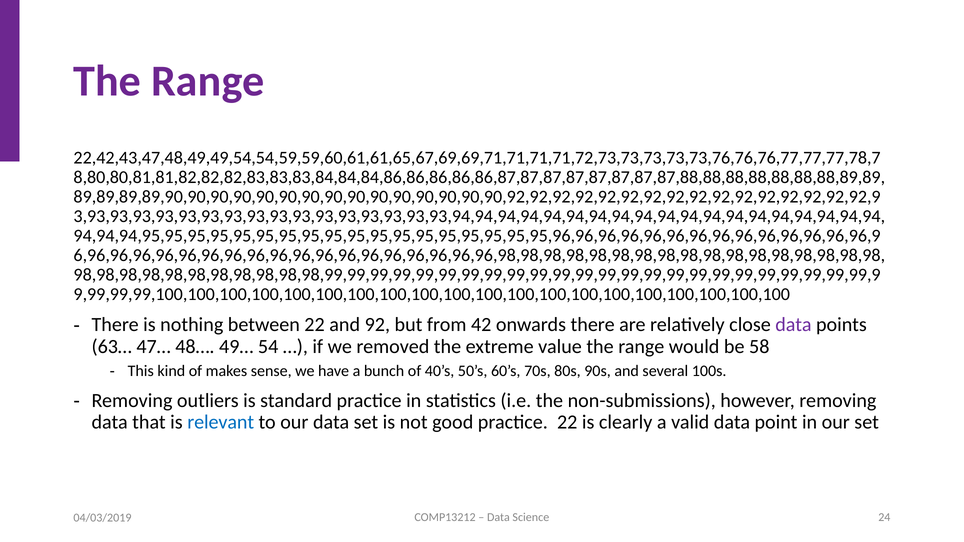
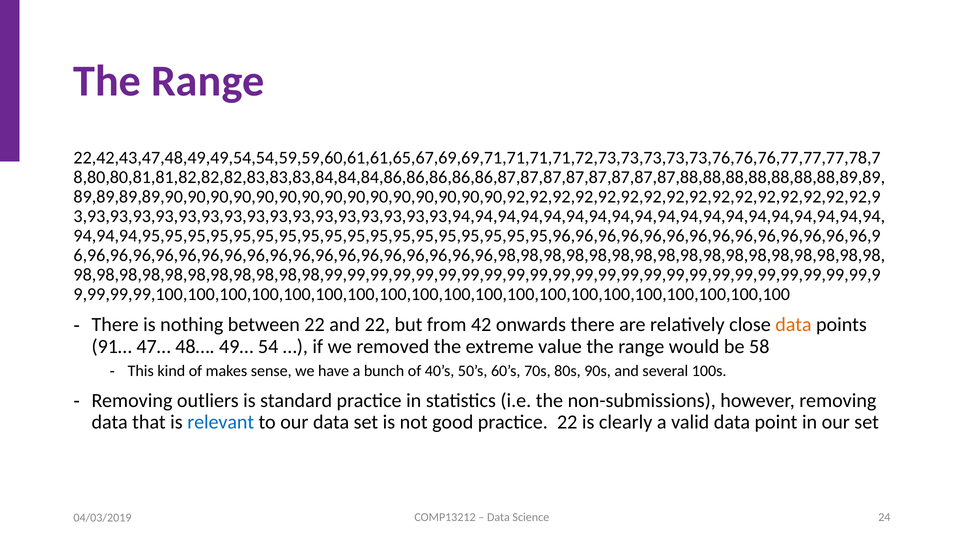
and 92: 92 -> 22
data at (793, 325) colour: purple -> orange
63…: 63… -> 91…
